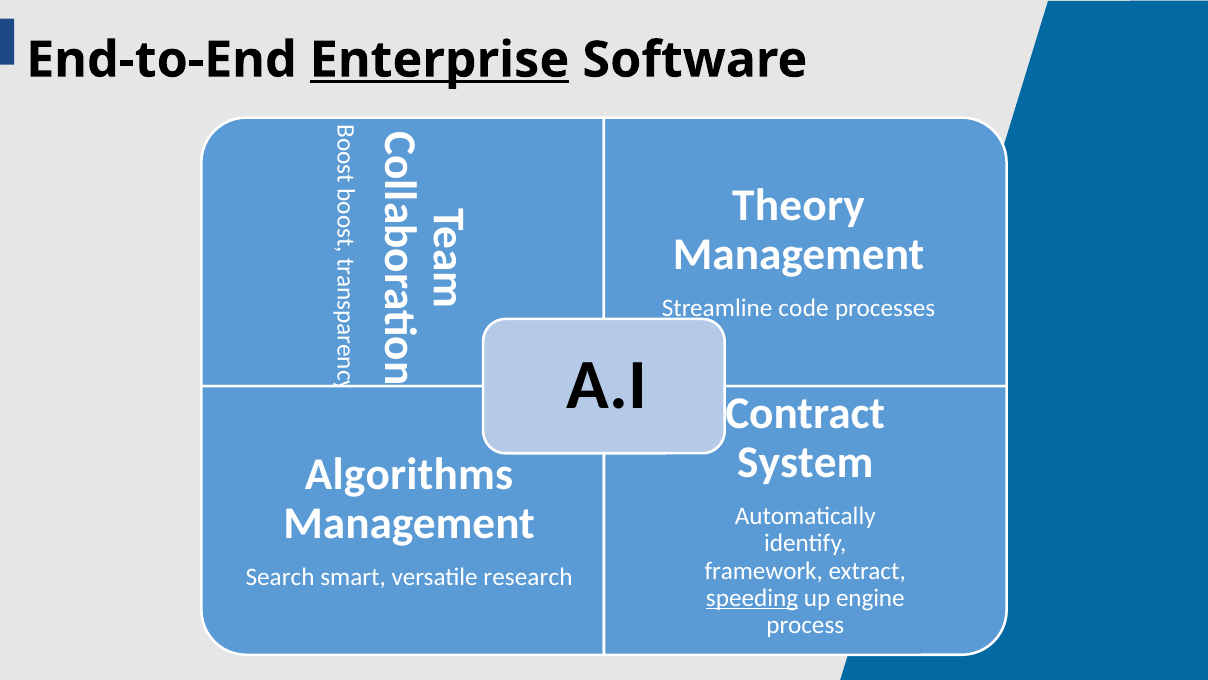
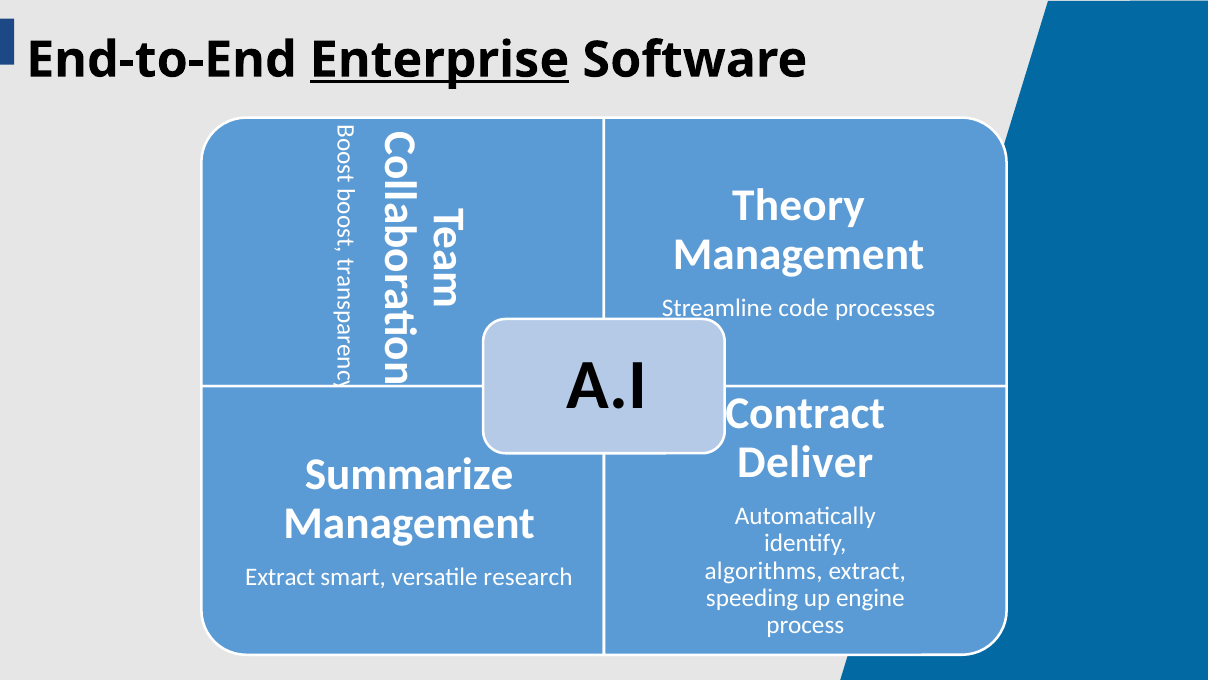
System: System -> Deliver
Algorithms: Algorithms -> Summarize
framework: framework -> algorithms
Search at (280, 577): Search -> Extract
speeding underline: present -> none
